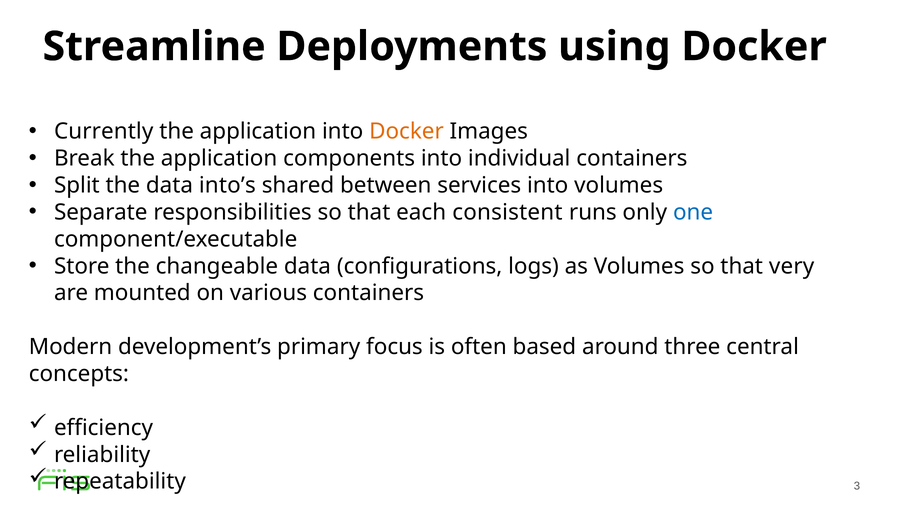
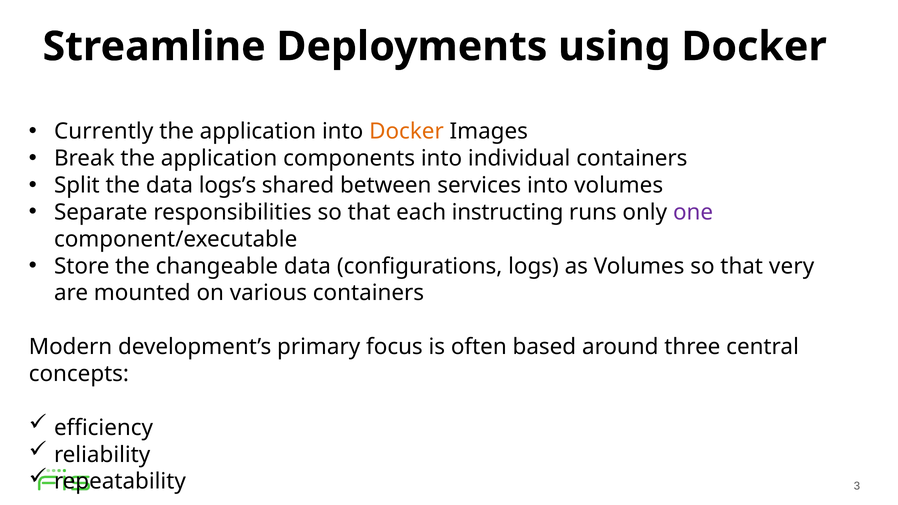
into’s: into’s -> logs’s
consistent: consistent -> instructing
one colour: blue -> purple
